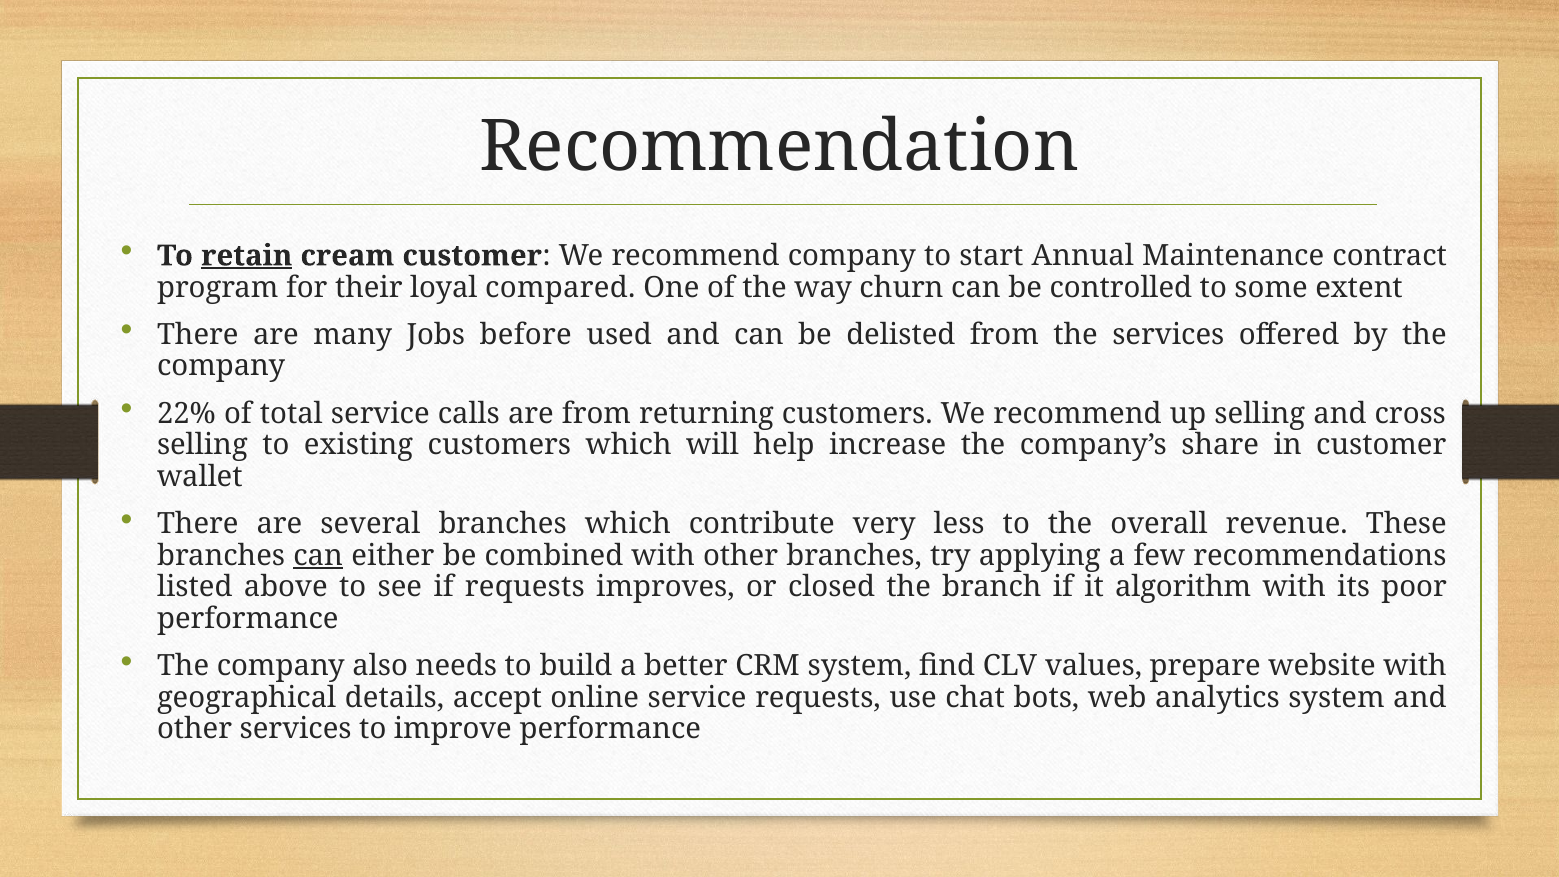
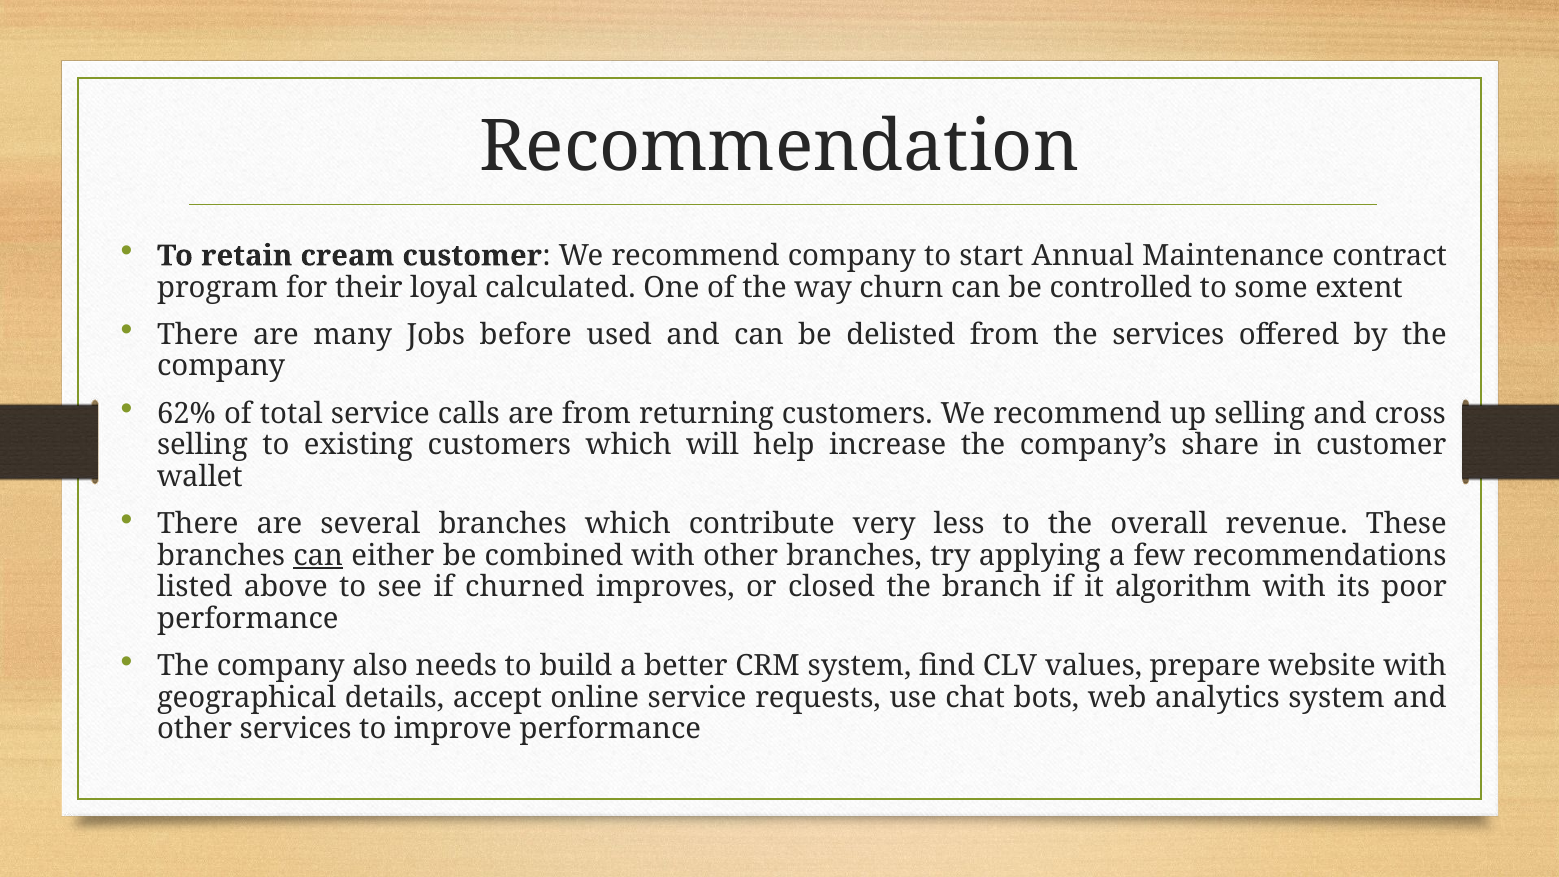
retain underline: present -> none
compared: compared -> calculated
22%: 22% -> 62%
if requests: requests -> churned
